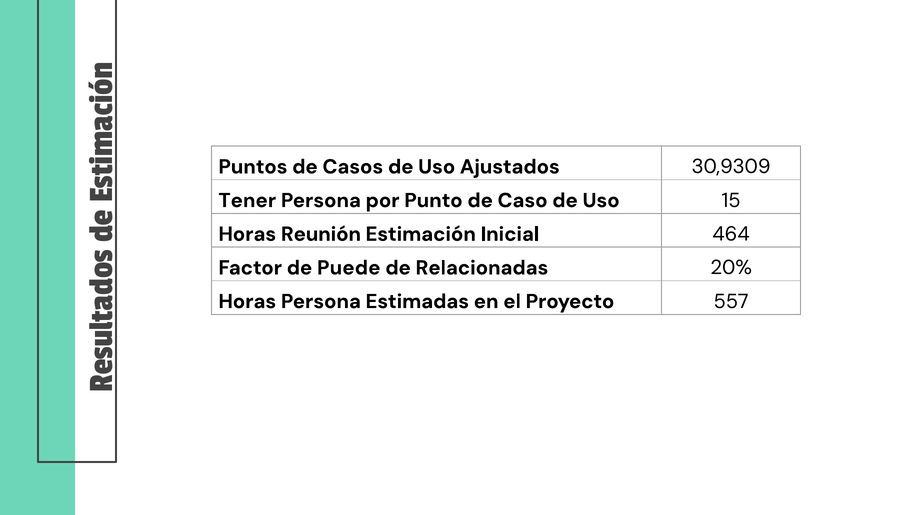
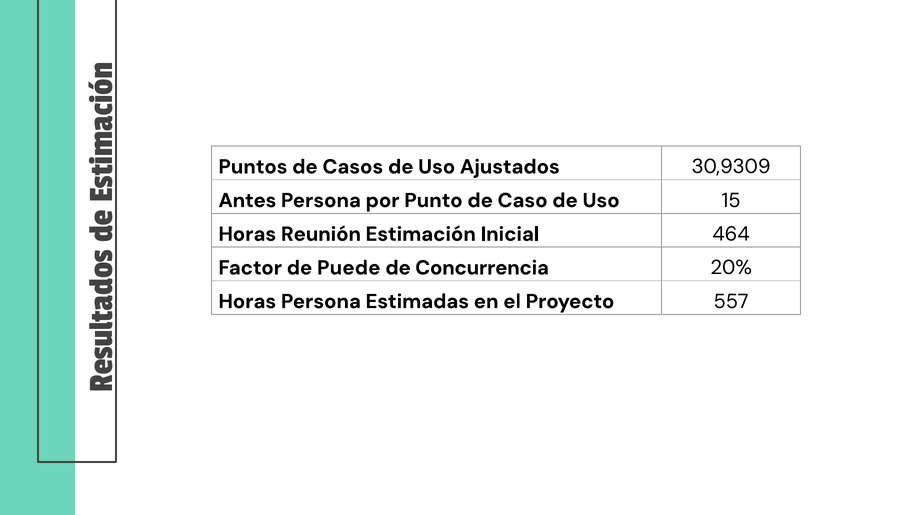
Tener: Tener -> Antes
Relacionadas: Relacionadas -> Concurrencia
